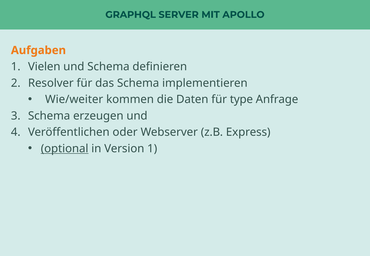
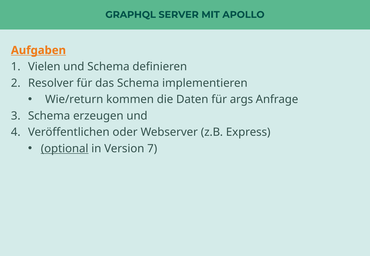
Aufgaben underline: none -> present
Wie/weiter: Wie/weiter -> Wie/return
type: type -> args
Version 1: 1 -> 7
